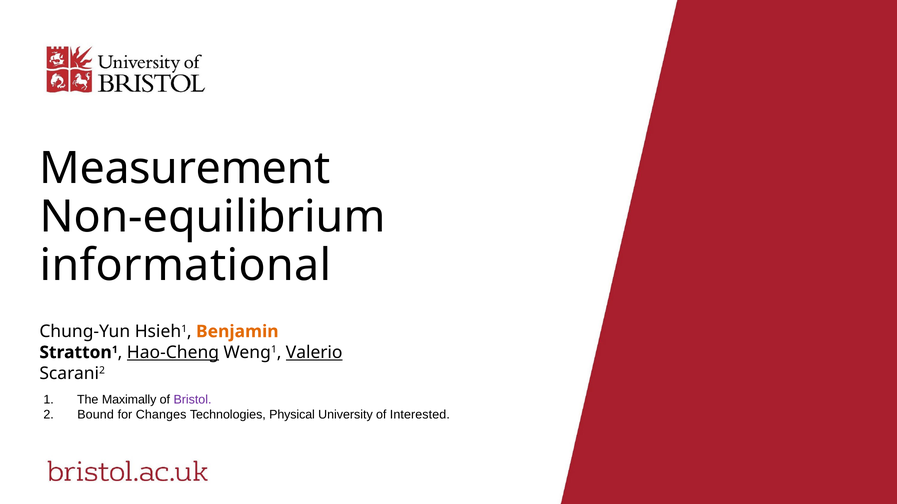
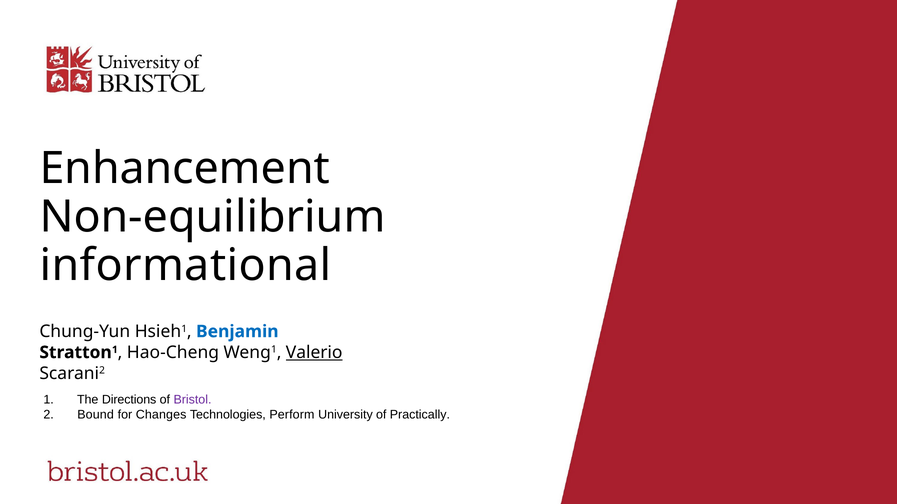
Measurement: Measurement -> Enhancement
Benjamin colour: orange -> blue
Hao-Cheng underline: present -> none
Maximally: Maximally -> Directions
Physical: Physical -> Perform
Interested: Interested -> Practically
